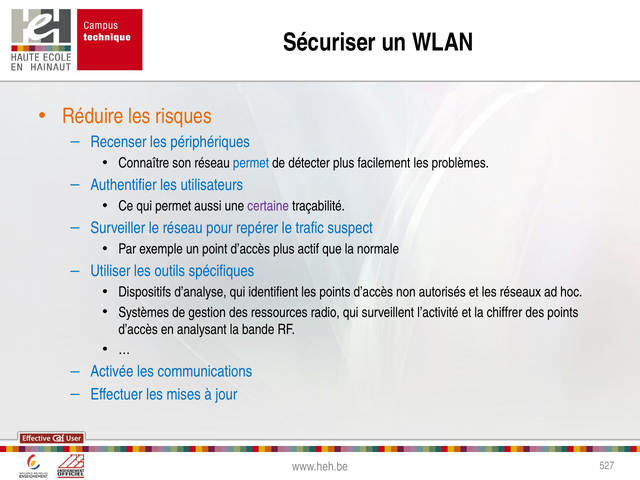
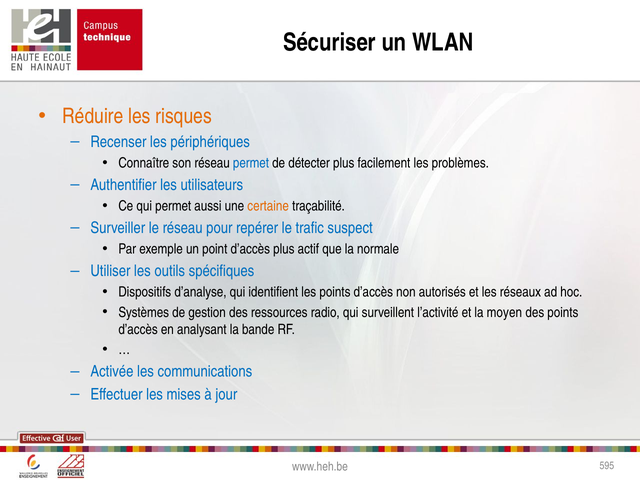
certaine colour: purple -> orange
chiffrer: chiffrer -> moyen
527: 527 -> 595
